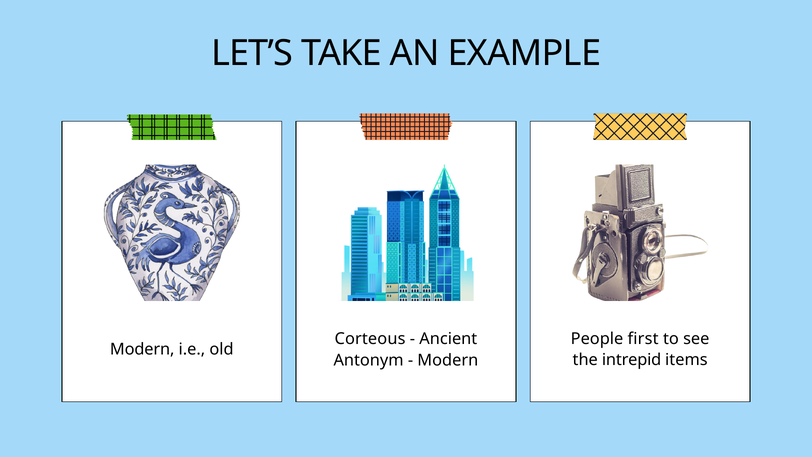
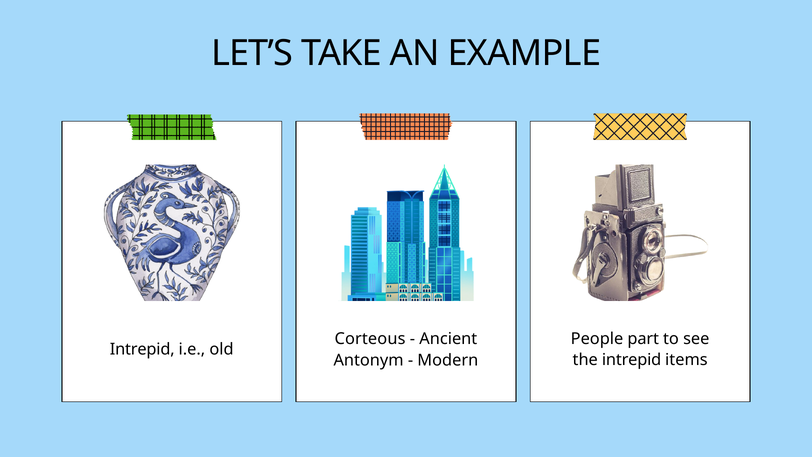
first: first -> part
Modern at (142, 349): Modern -> Intrepid
